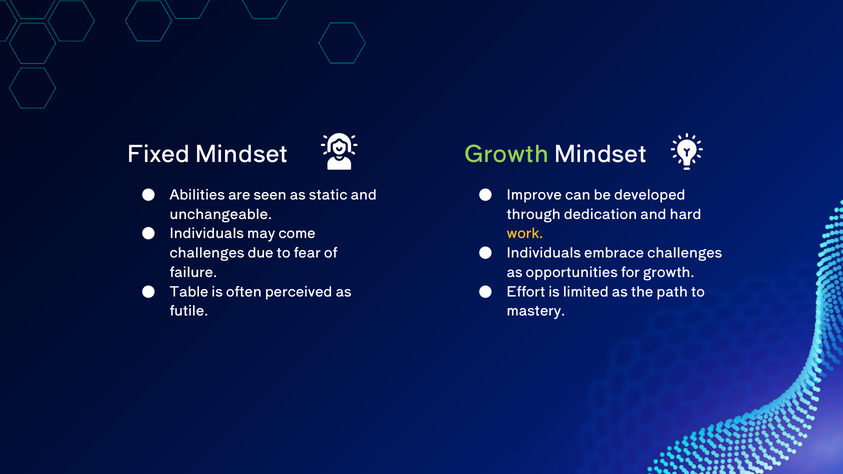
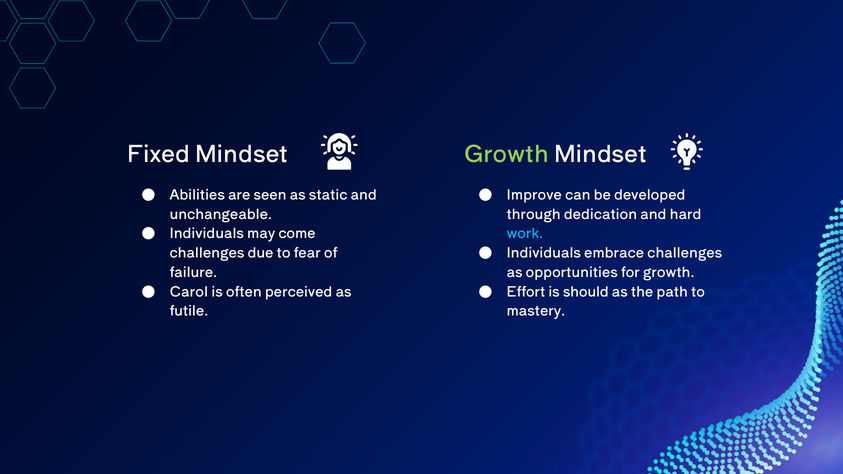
work colour: yellow -> light blue
Table: Table -> Carol
limited: limited -> should
